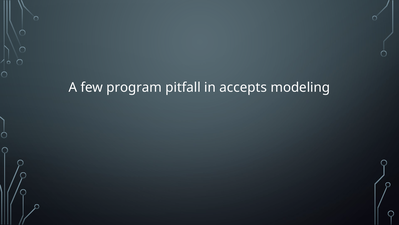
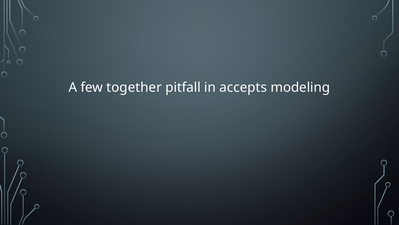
program: program -> together
